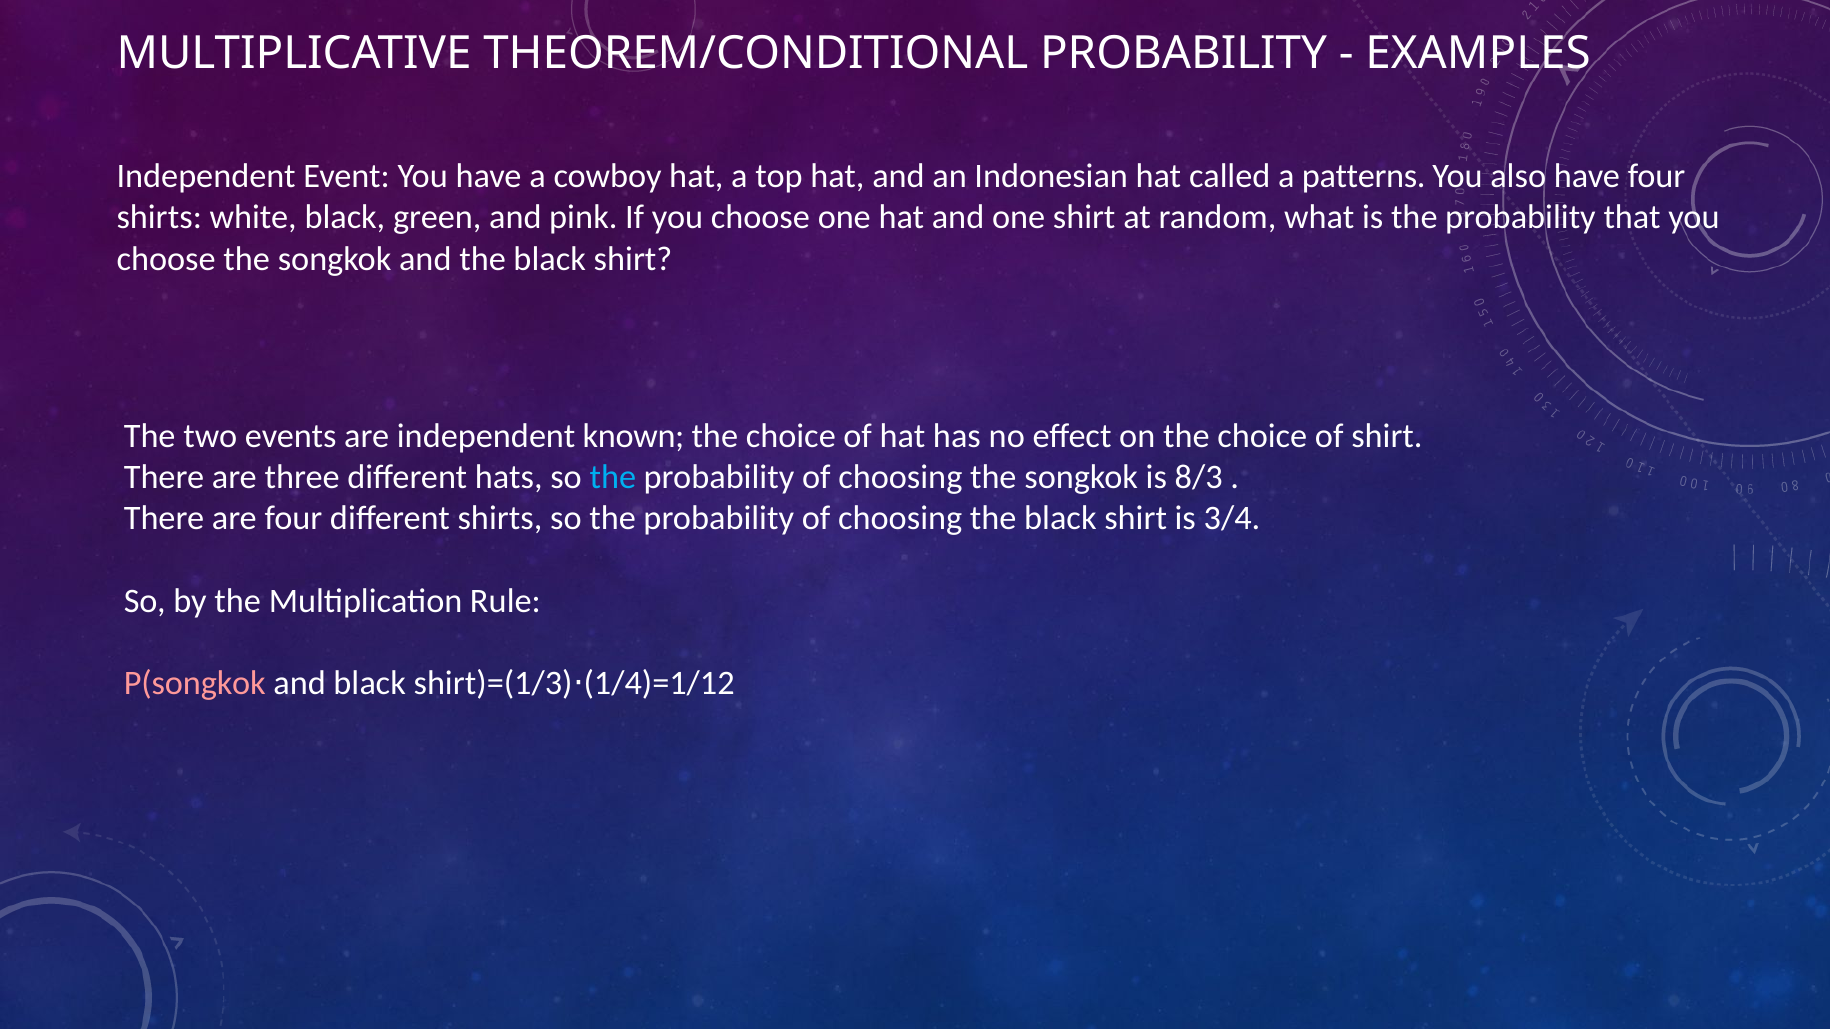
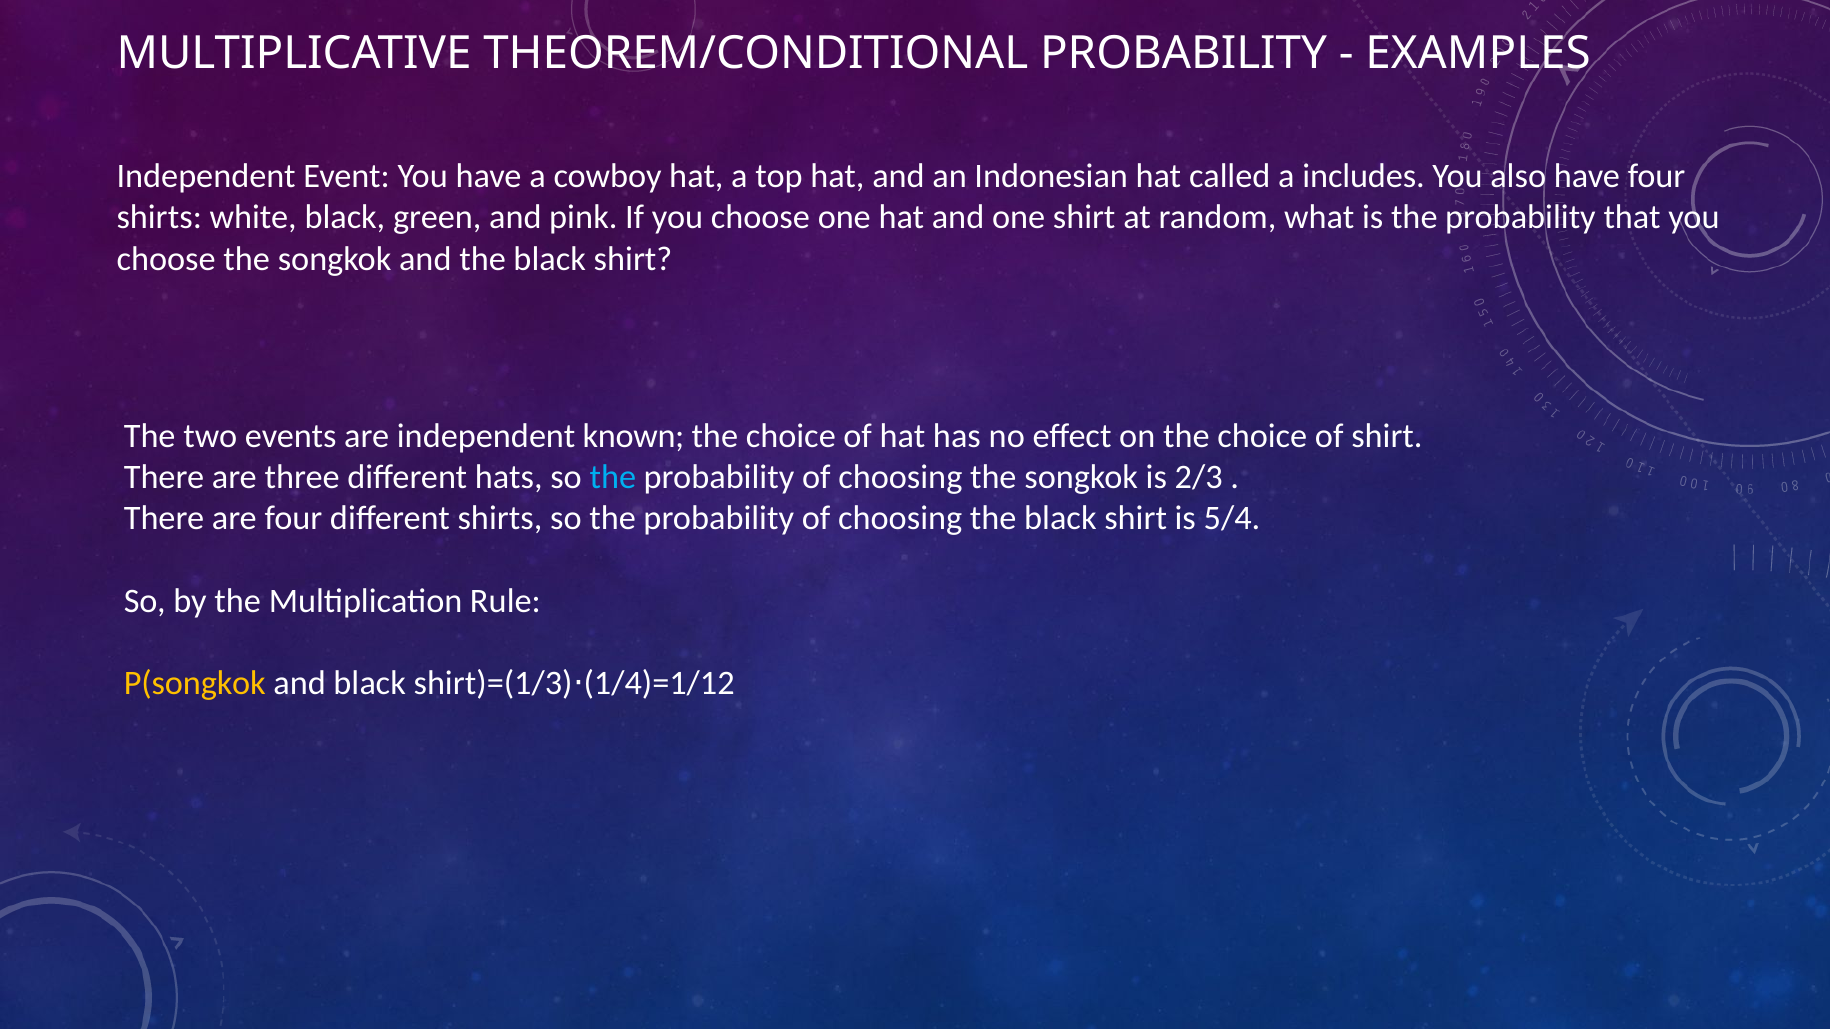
patterns: patterns -> includes
8/3: 8/3 -> 2/3
3/4: 3/4 -> 5/4
P(songkok colour: pink -> yellow
